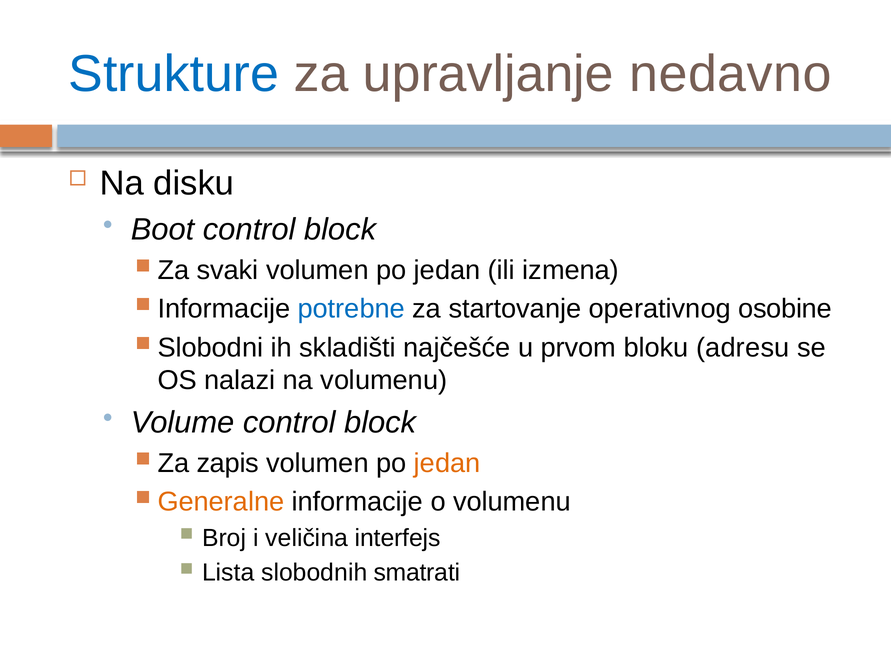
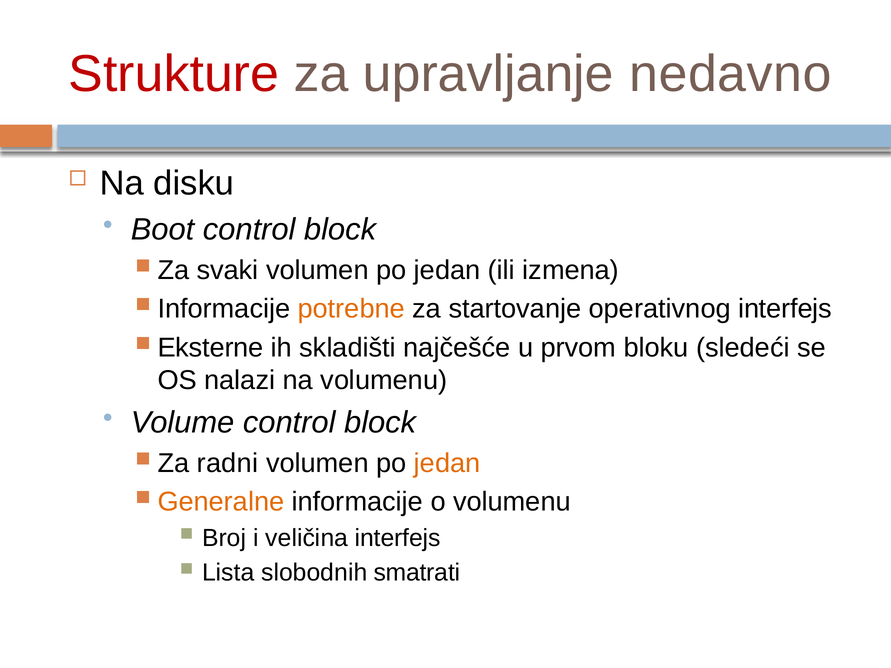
Strukture colour: blue -> red
potrebne colour: blue -> orange
operativnog osobine: osobine -> interfejs
Slobodni: Slobodni -> Eksterne
adresu: adresu -> sledeći
zapis: zapis -> radni
